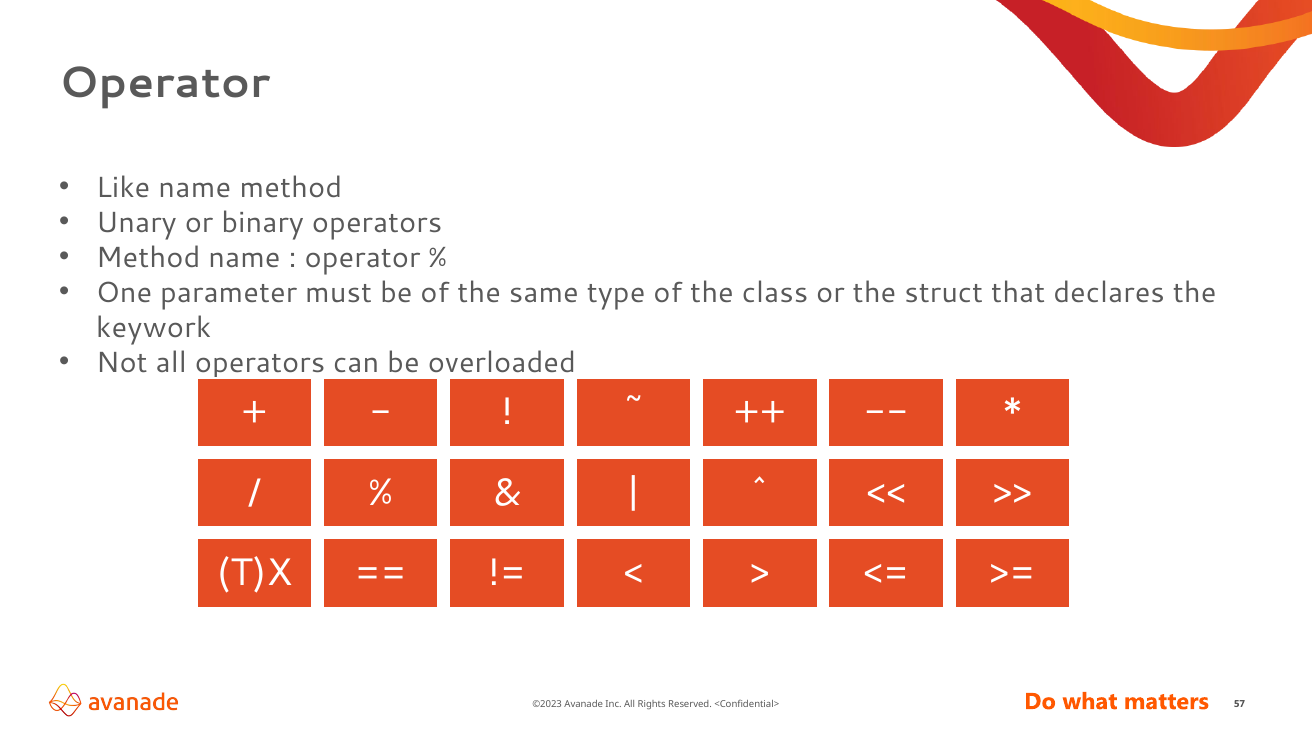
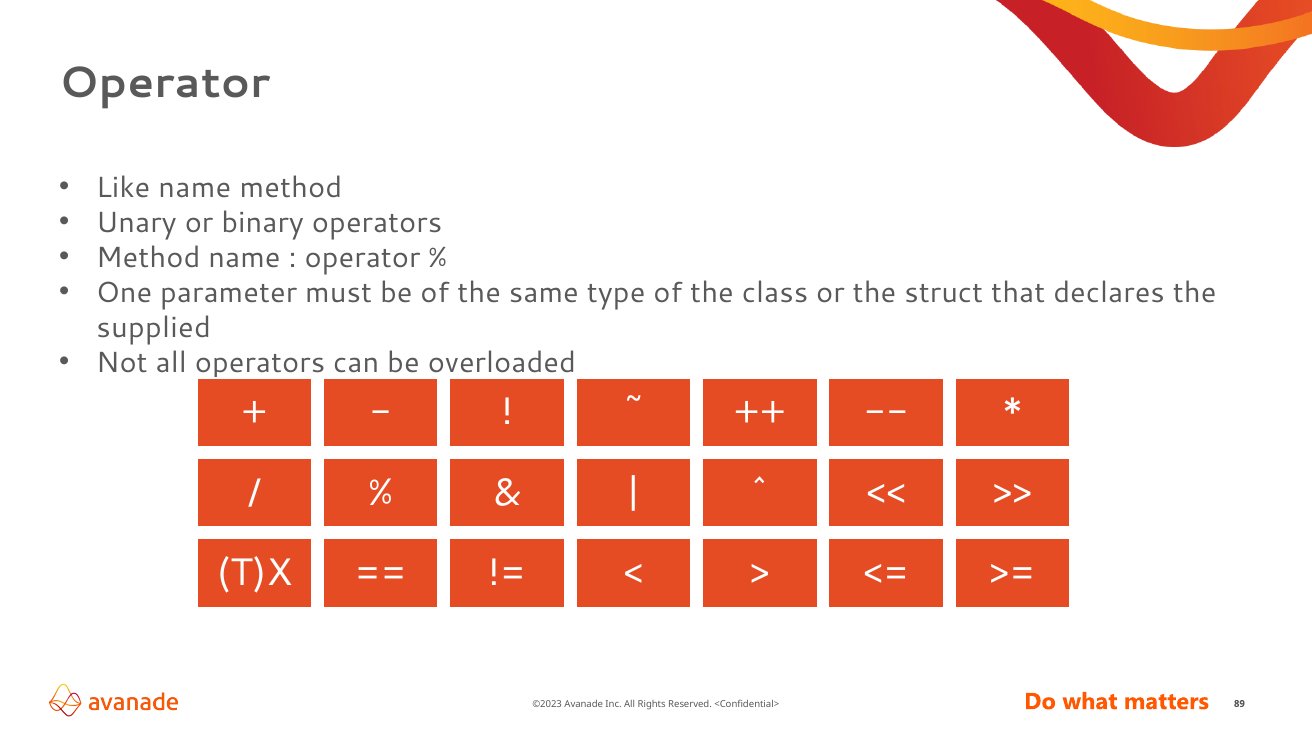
keywork: keywork -> supplied
57: 57 -> 89
